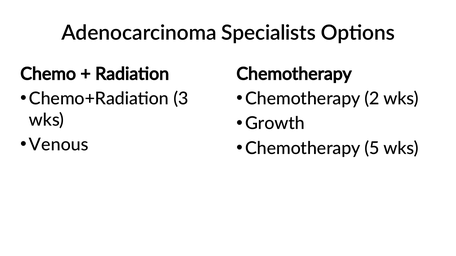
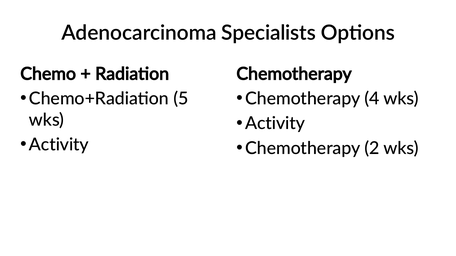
3: 3 -> 5
2: 2 -> 4
Growth at (275, 124): Growth -> Activity
Venous at (59, 145): Venous -> Activity
5: 5 -> 2
